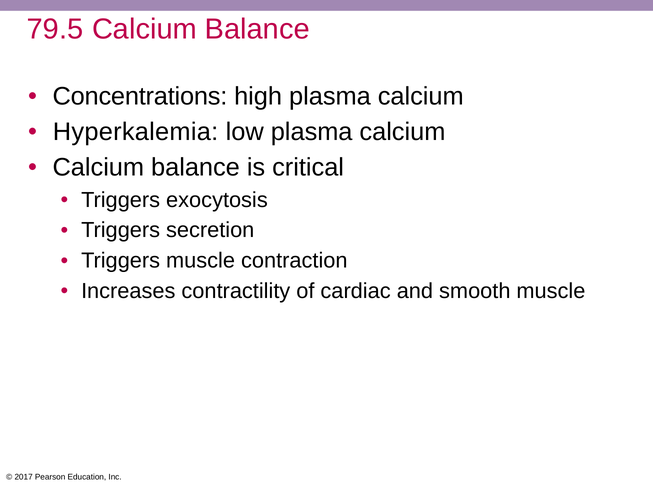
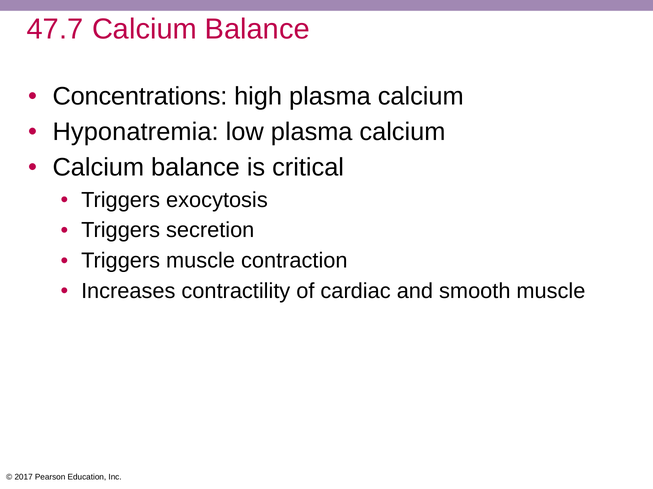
79.5: 79.5 -> 47.7
Hyperkalemia: Hyperkalemia -> Hyponatremia
